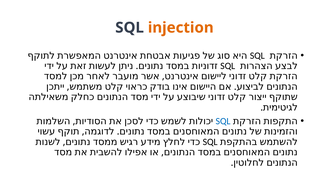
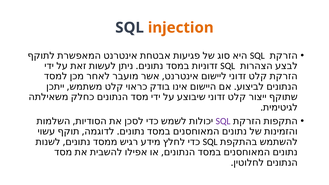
SQL at (223, 121) colour: blue -> purple
